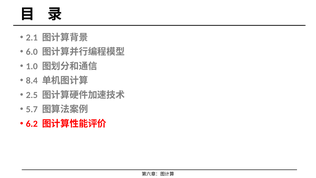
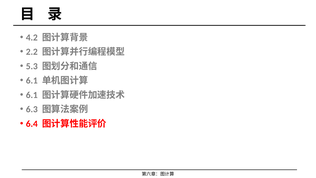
2.1: 2.1 -> 4.2
6.0: 6.0 -> 2.2
1.0: 1.0 -> 5.3
8.4 at (32, 81): 8.4 -> 6.1
2.5 at (32, 95): 2.5 -> 6.1
5.7: 5.7 -> 6.3
6.2: 6.2 -> 6.4
